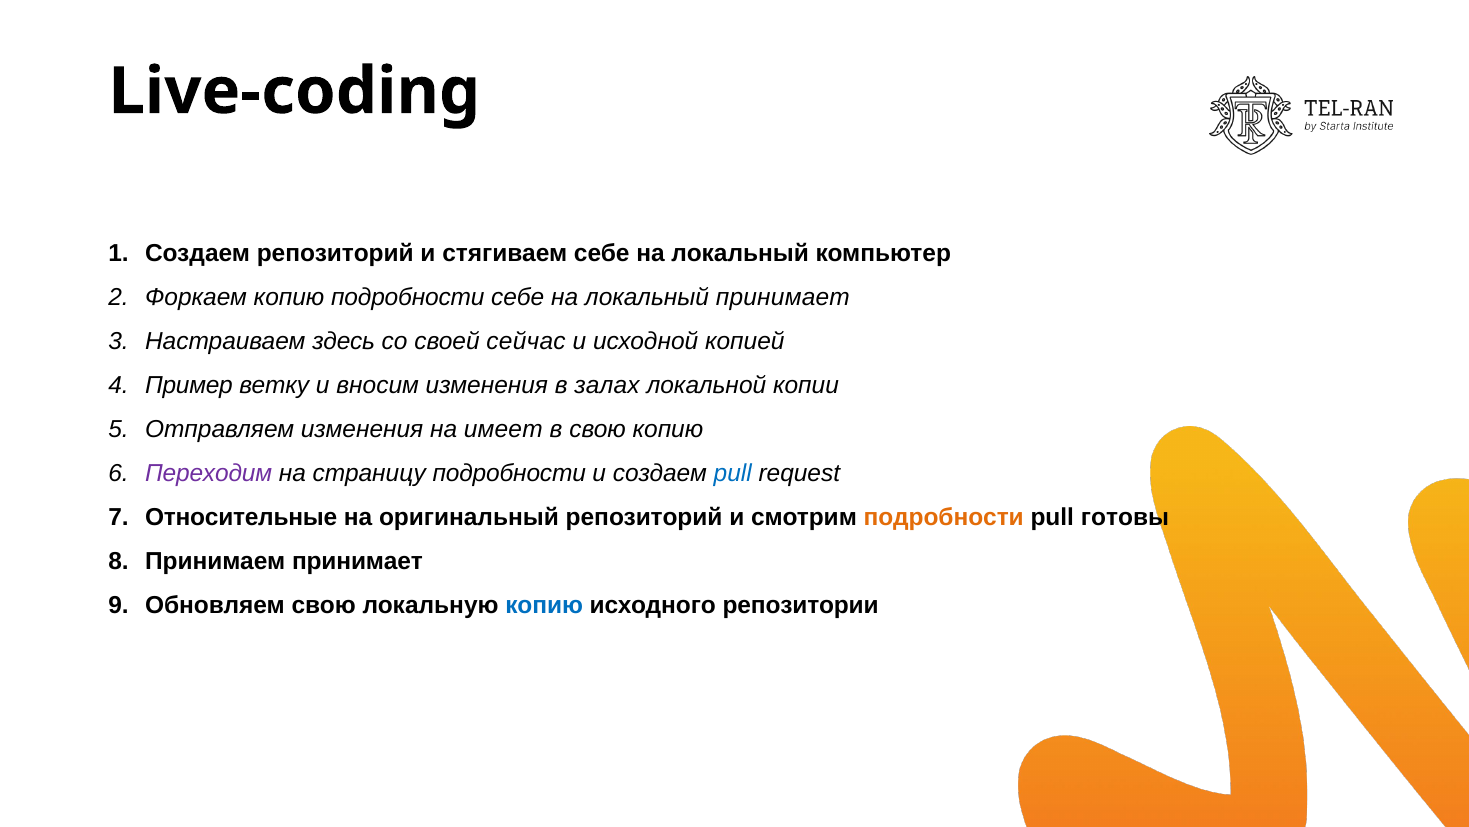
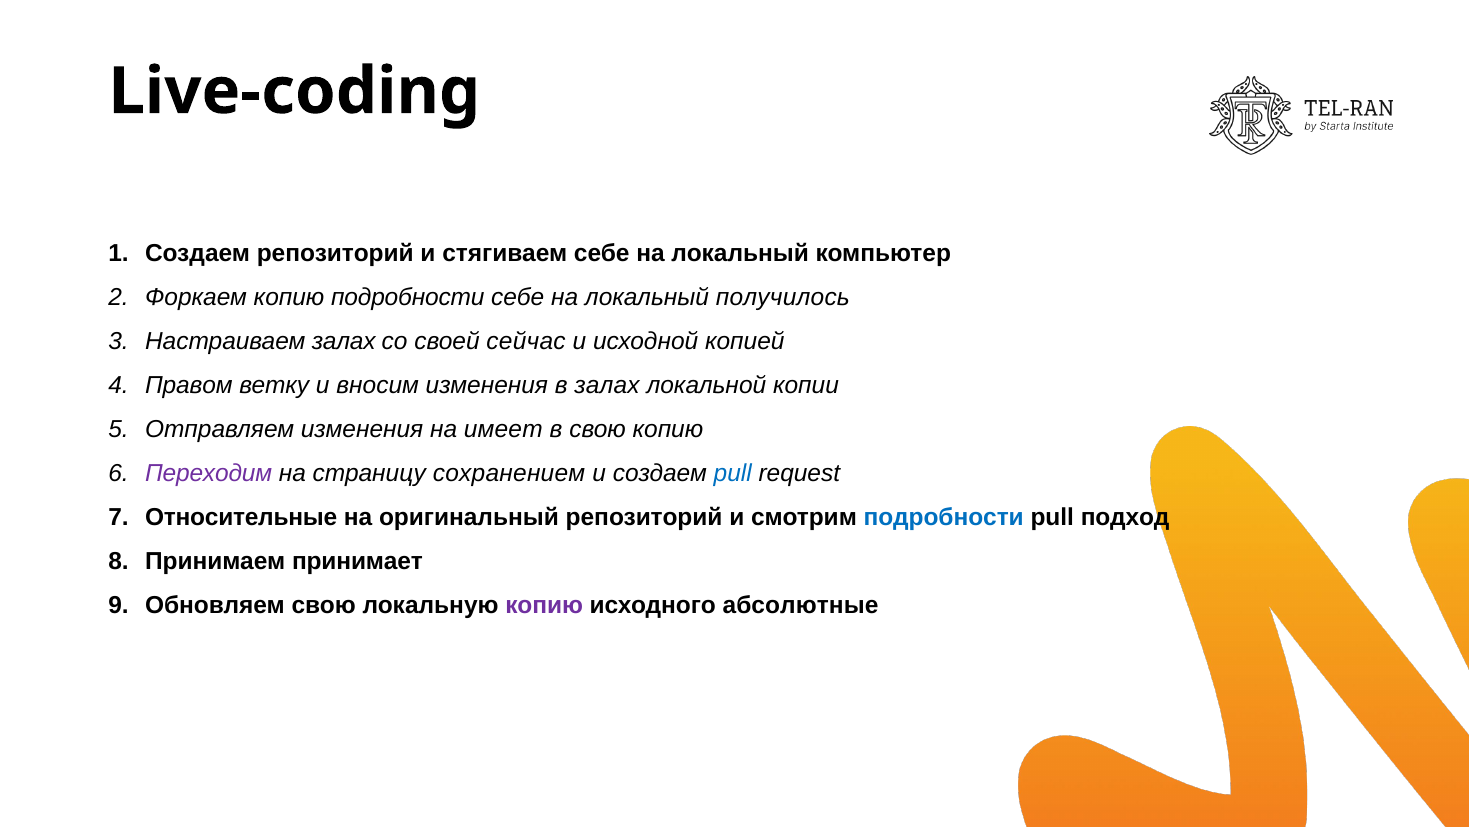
локальный принимает: принимает -> получилось
Настраиваем здесь: здесь -> залах
Пример: Пример -> Правом
страницу подробности: подробности -> сохранением
подробности at (944, 517) colour: orange -> blue
готовы: готовы -> подход
копию at (544, 605) colour: blue -> purple
репозитории: репозитории -> абсолютные
